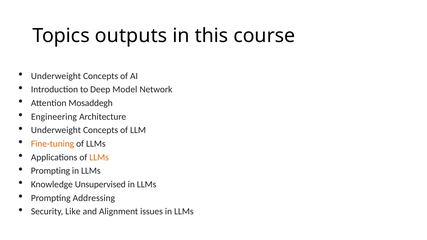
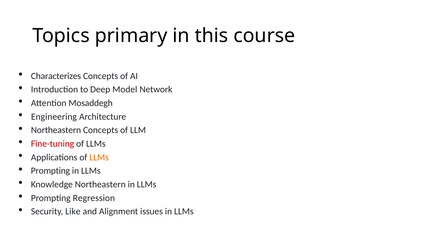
outputs: outputs -> primary
Underweight at (56, 76): Underweight -> Characterizes
Underweight at (56, 130): Underweight -> Northeastern
Fine-tuning colour: orange -> red
Knowledge Unsupervised: Unsupervised -> Northeastern
Addressing: Addressing -> Regression
